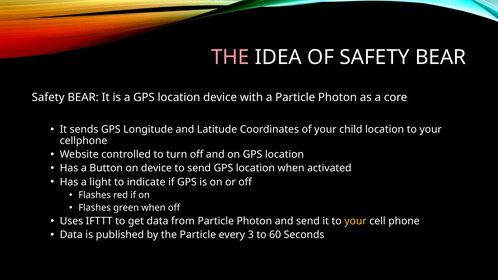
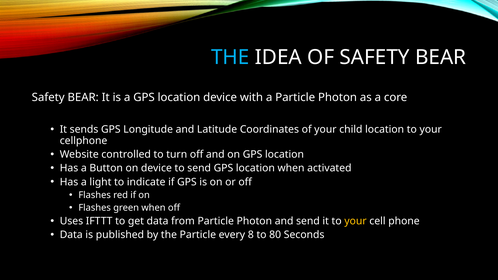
THE at (230, 57) colour: pink -> light blue
3: 3 -> 8
60: 60 -> 80
